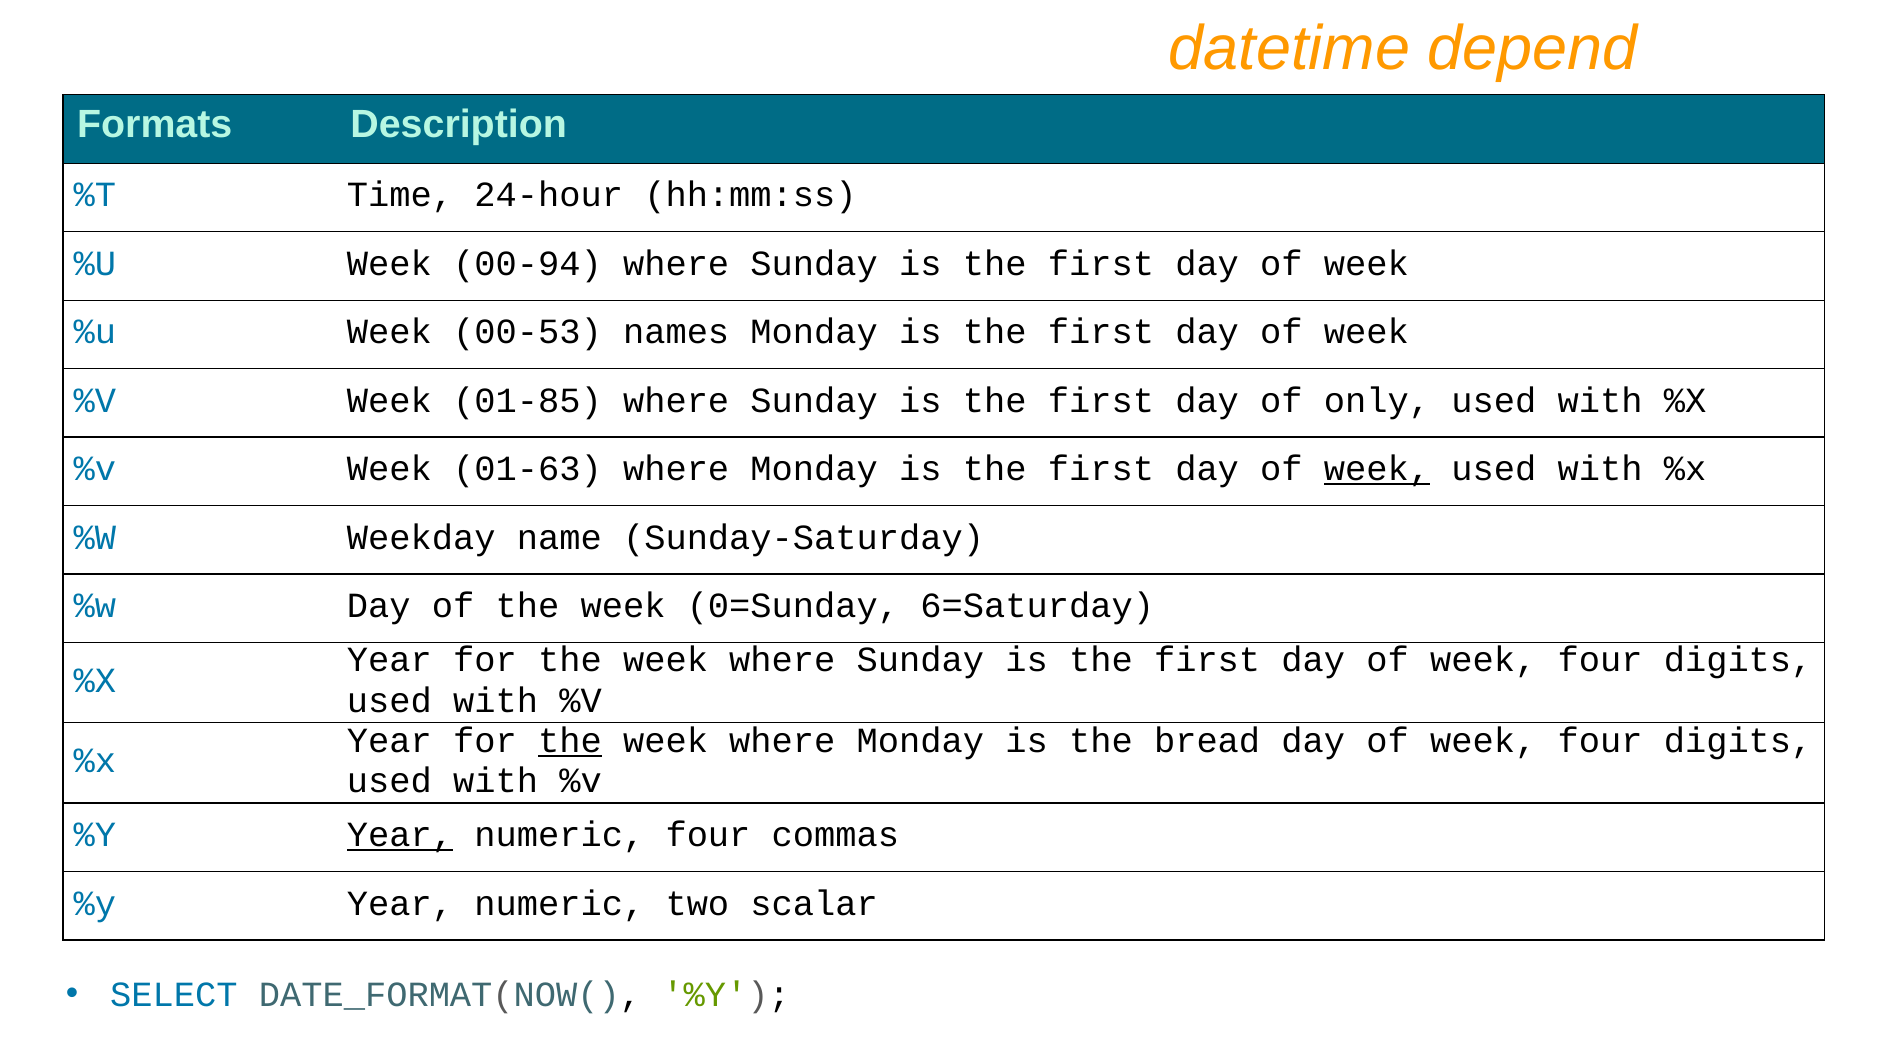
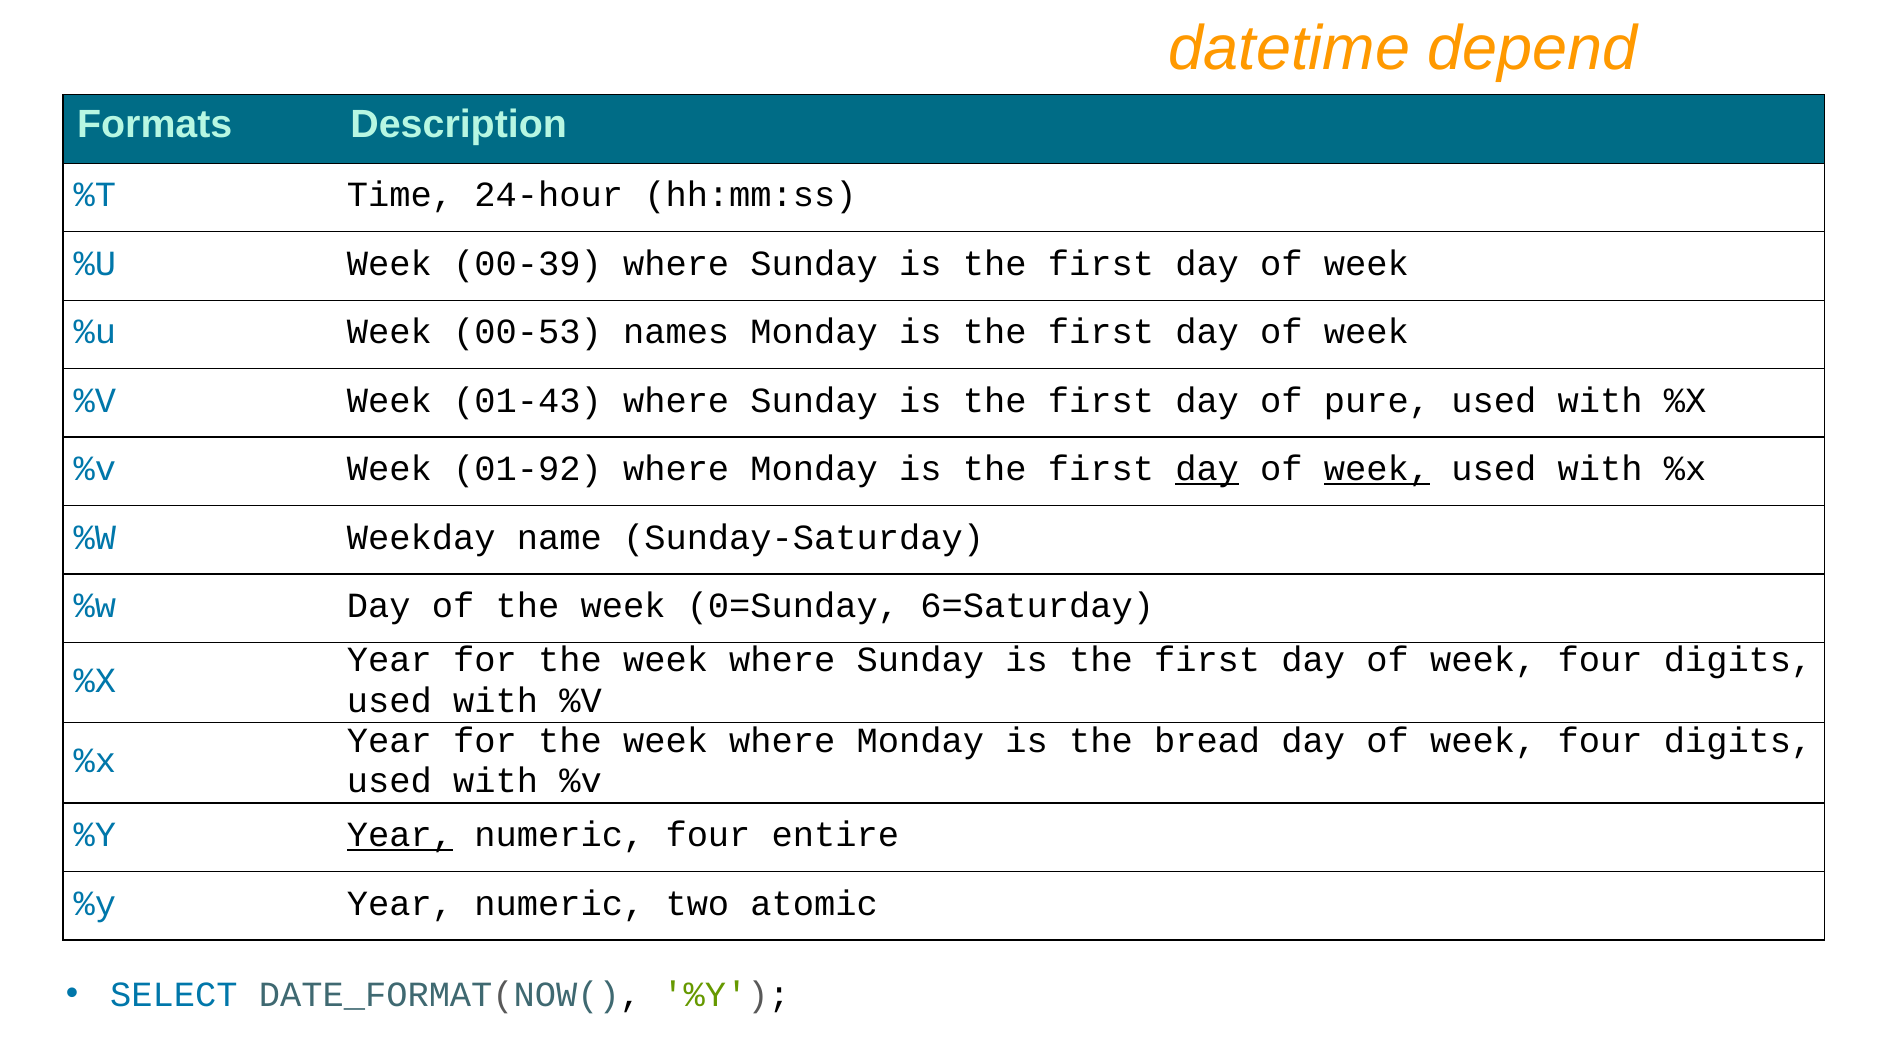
00-94: 00-94 -> 00-39
01-85: 01-85 -> 01-43
only: only -> pure
01-63: 01-63 -> 01-92
day at (1207, 469) underline: none -> present
the at (570, 741) underline: present -> none
commas: commas -> entire
scalar: scalar -> atomic
